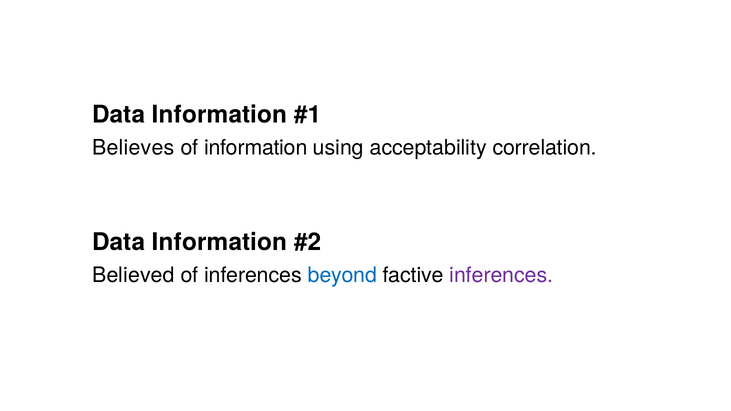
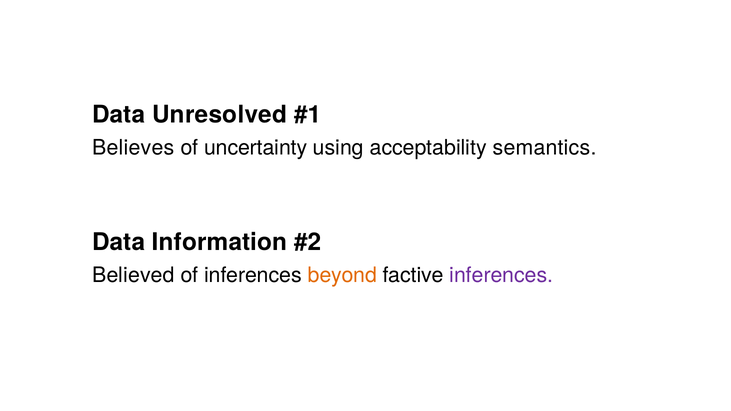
Information at (220, 115): Information -> Unresolved
of information: information -> uncertainty
correlation: correlation -> semantics
beyond colour: blue -> orange
